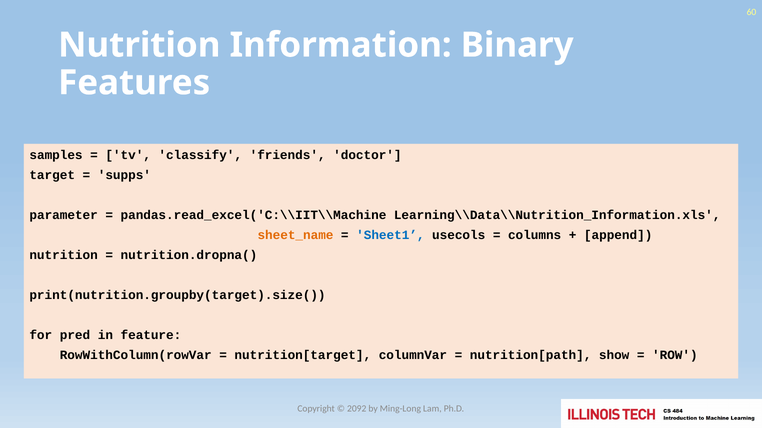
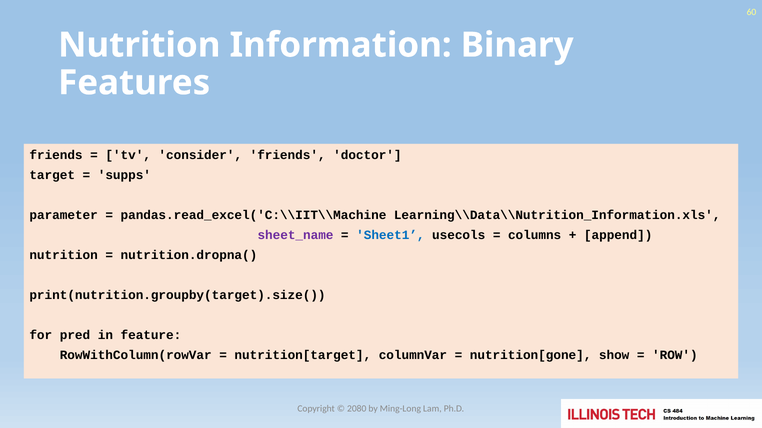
samples at (56, 155): samples -> friends
classify: classify -> consider
sheet_name colour: orange -> purple
nutrition[path: nutrition[path -> nutrition[gone
2092: 2092 -> 2080
